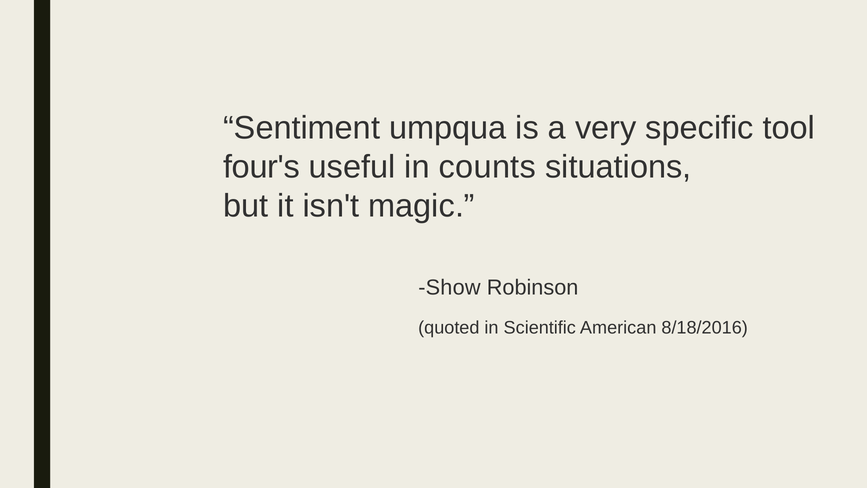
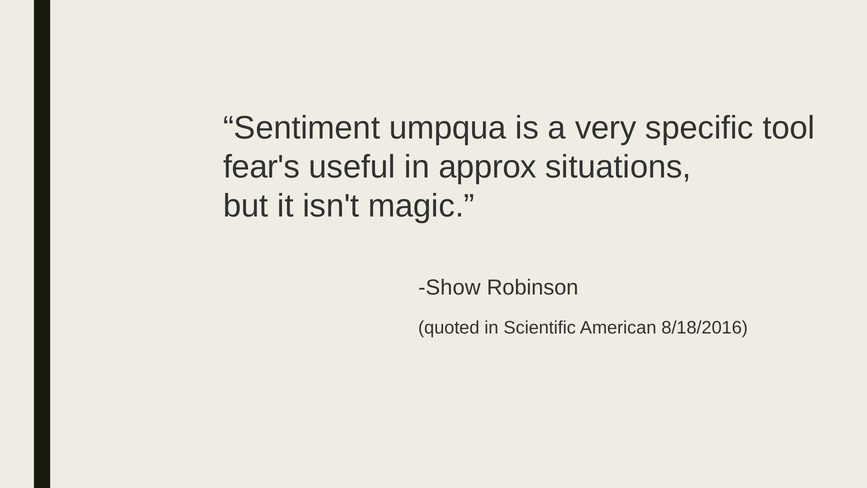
four's: four's -> fear's
counts: counts -> approx
